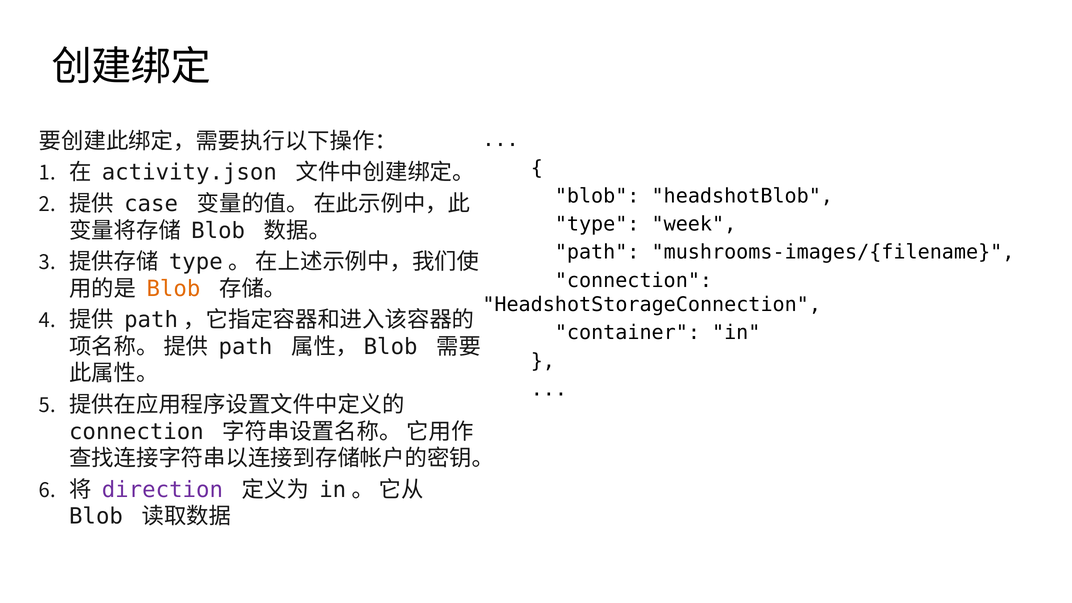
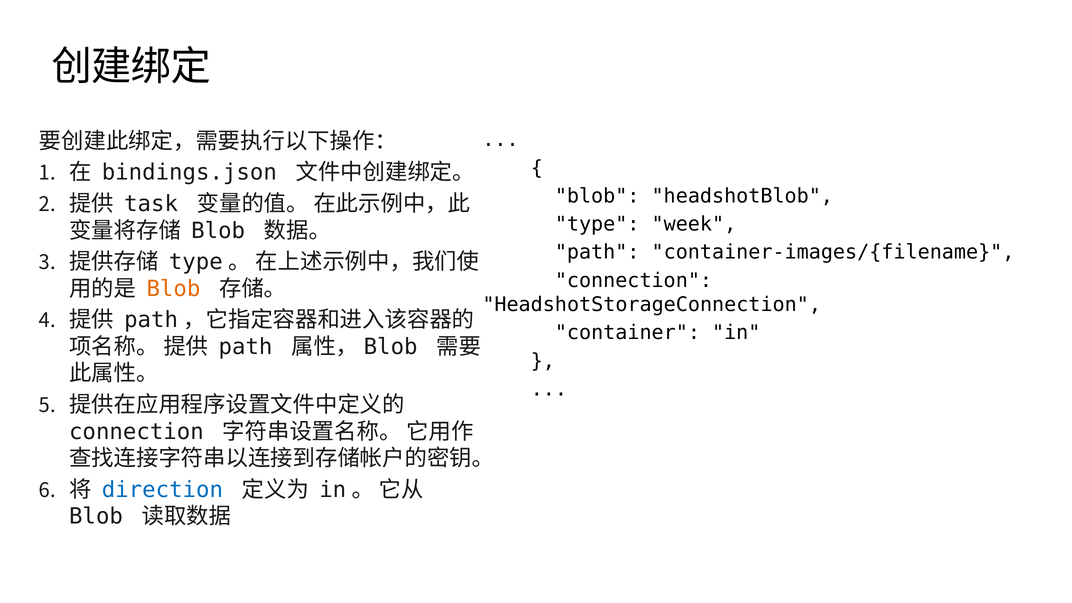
activity.json: activity.json -> bindings.json
case: case -> task
mushrooms-images/{filename: mushrooms-images/{filename -> container-images/{filename
direction colour: purple -> blue
